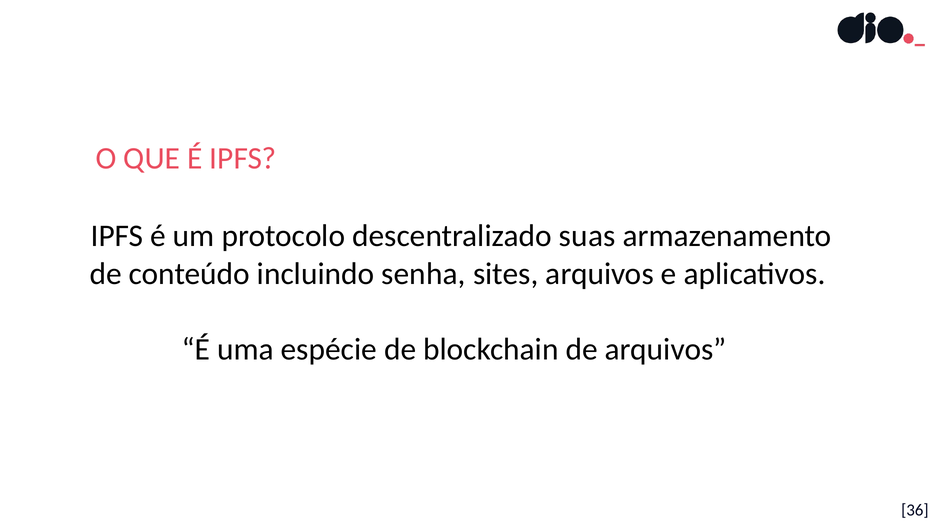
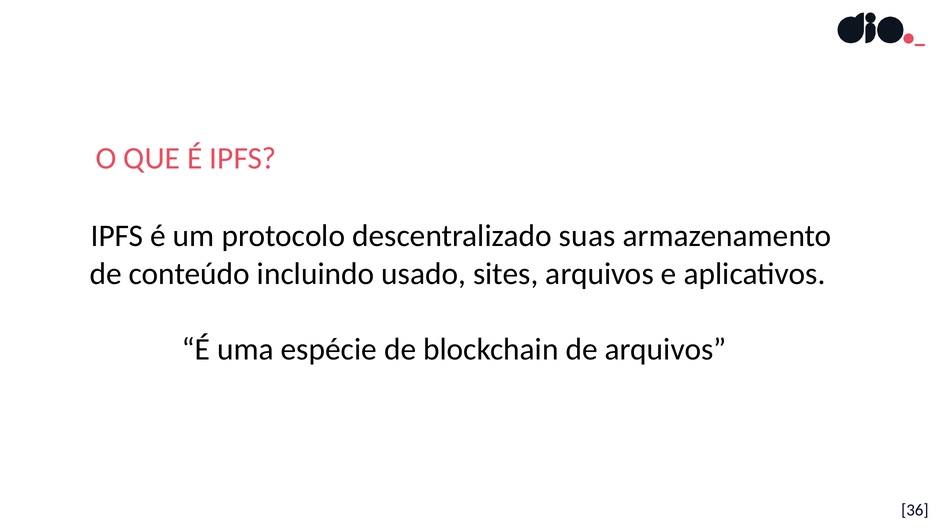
senha: senha -> usado
